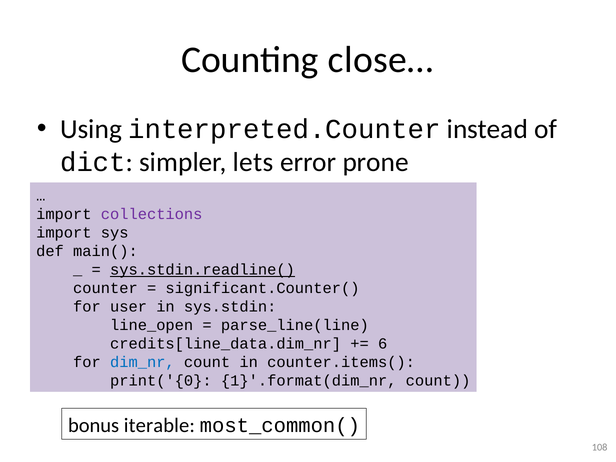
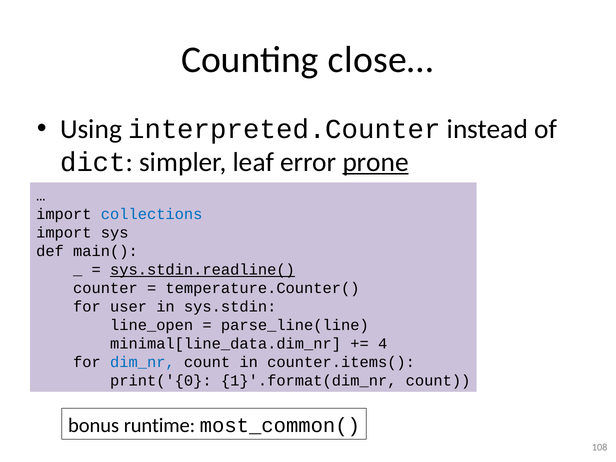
lets: lets -> leaf
prone underline: none -> present
collections colour: purple -> blue
significant.Counter(: significant.Counter( -> temperature.Counter(
credits[line_data.dim_nr: credits[line_data.dim_nr -> minimal[line_data.dim_nr
6: 6 -> 4
iterable: iterable -> runtime
